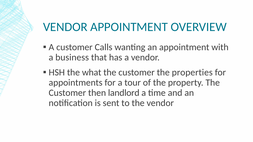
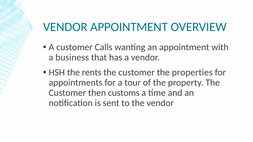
what: what -> rents
landlord: landlord -> customs
